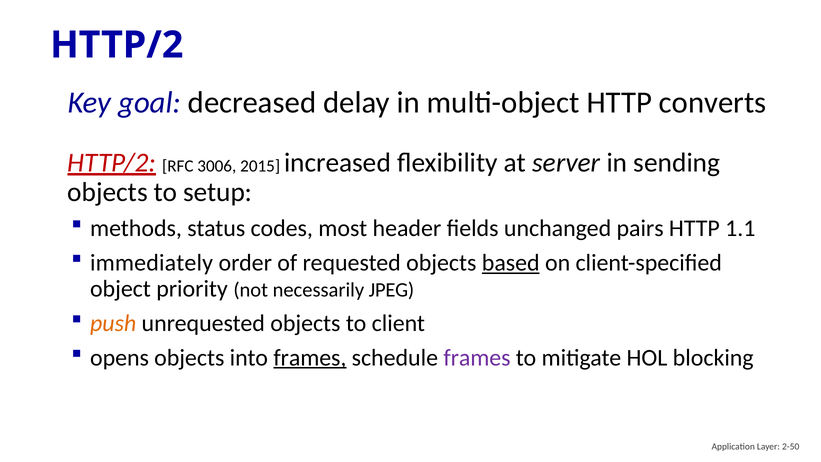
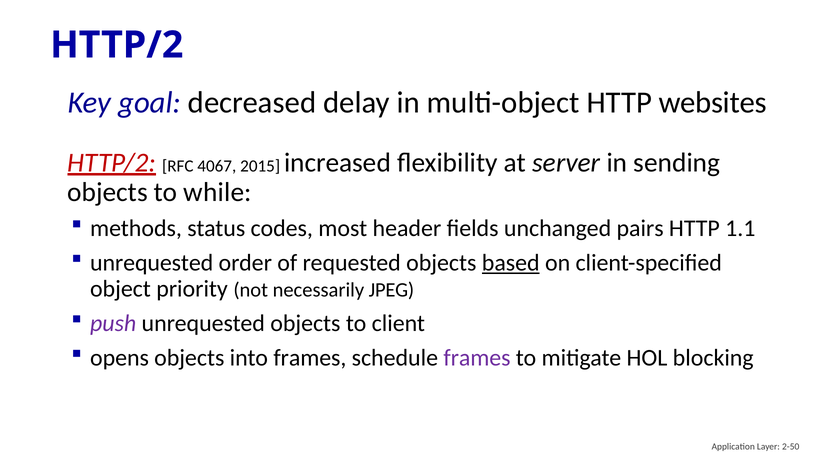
converts: converts -> websites
3006: 3006 -> 4067
setup: setup -> while
immediately at (152, 263): immediately -> unrequested
push colour: orange -> purple
frames at (310, 357) underline: present -> none
